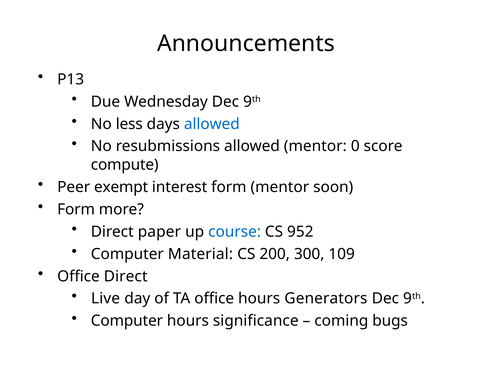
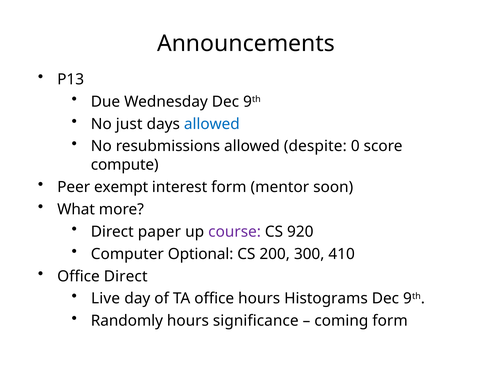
less: less -> just
allowed mentor: mentor -> despite
Form at (76, 209): Form -> What
course colour: blue -> purple
952: 952 -> 920
Material: Material -> Optional
109: 109 -> 410
Generators: Generators -> Histograms
Computer at (127, 321): Computer -> Randomly
coming bugs: bugs -> form
